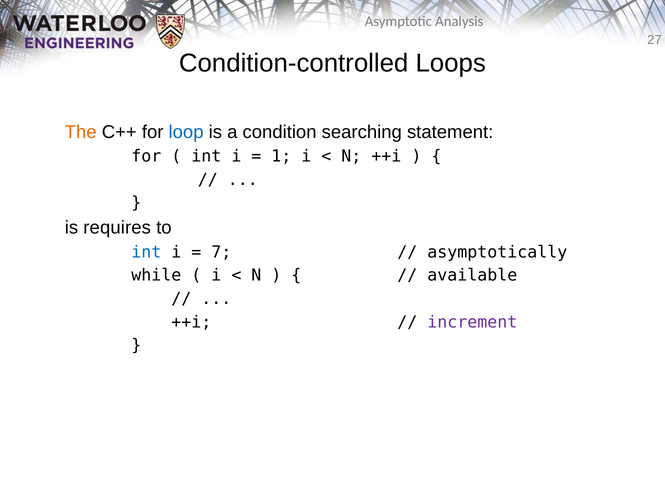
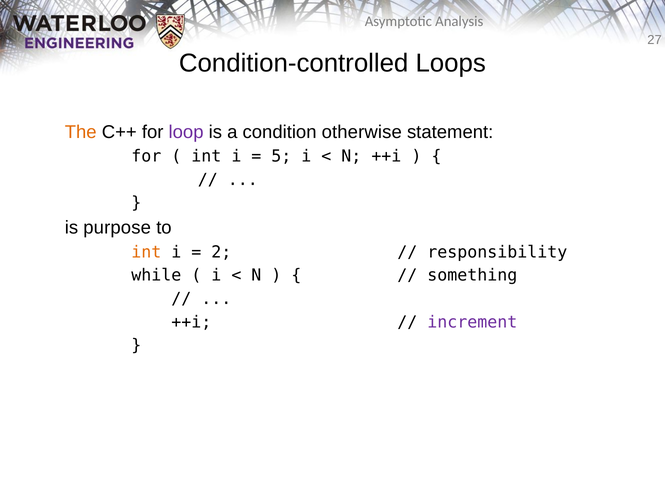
loop colour: blue -> purple
searching: searching -> otherwise
1: 1 -> 5
requires: requires -> purpose
int at (146, 252) colour: blue -> orange
7: 7 -> 2
asymptotically: asymptotically -> responsibility
available: available -> something
